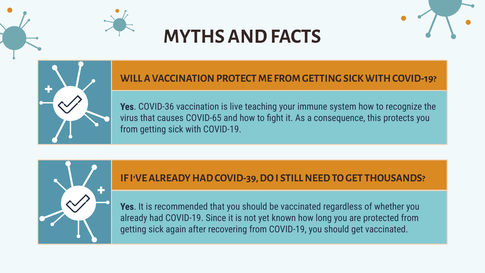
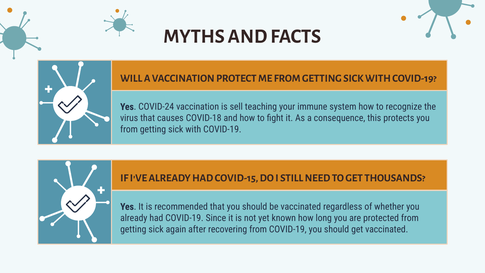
COVID-36: COVID-36 -> COVID-24
live: live -> sell
COVID-65: COVID-65 -> COVID-18
COVID-39: COVID-39 -> COVID-15
